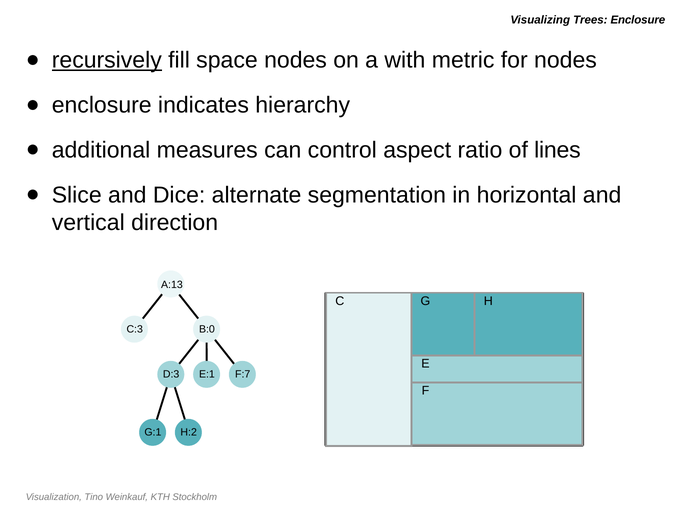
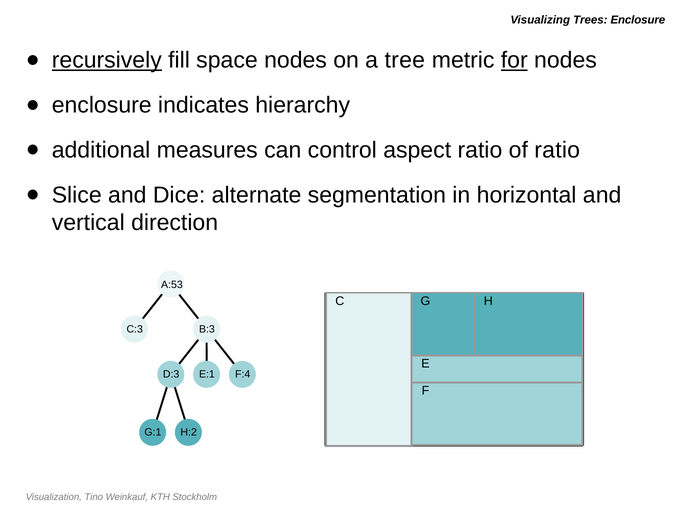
with: with -> tree
for underline: none -> present
of lines: lines -> ratio
A:13: A:13 -> A:53
B:0: B:0 -> B:3
F:7: F:7 -> F:4
